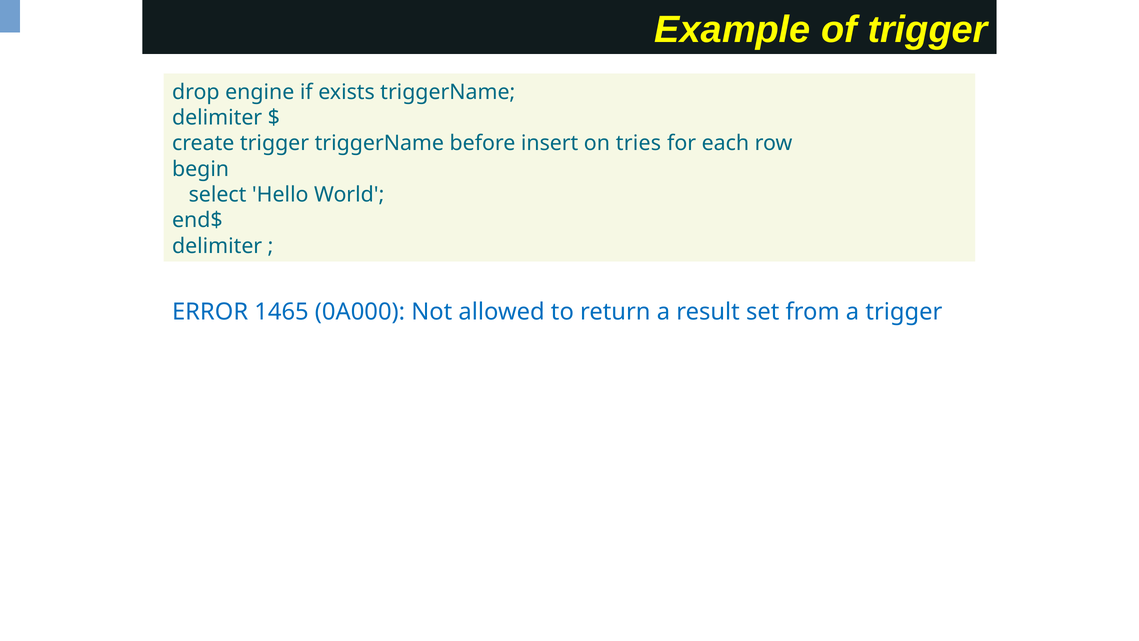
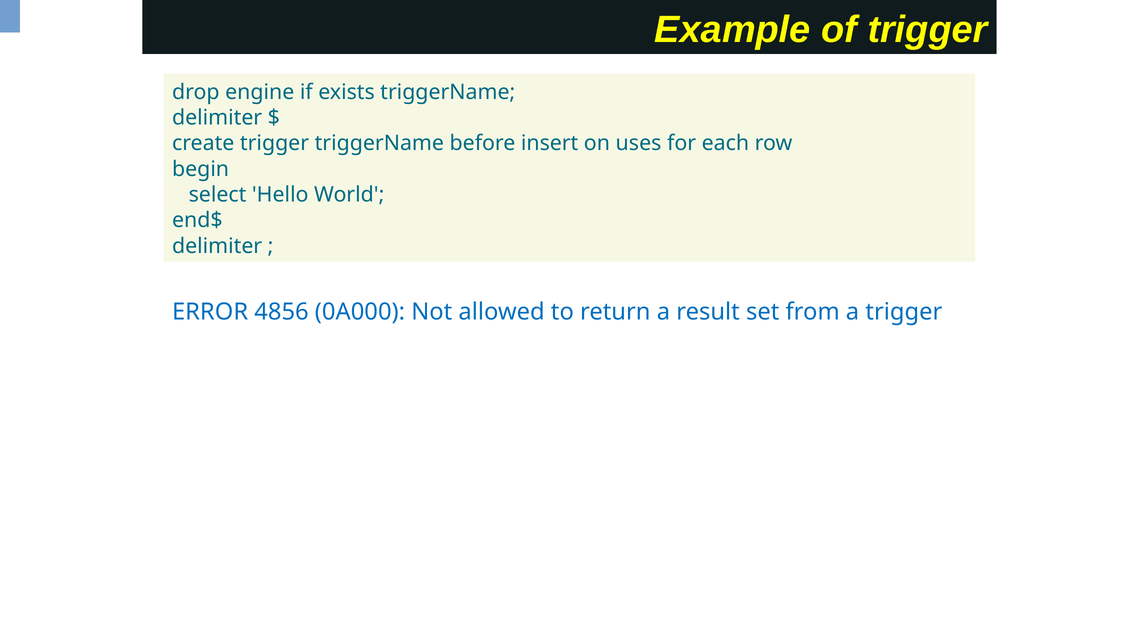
tries: tries -> uses
1465: 1465 -> 4856
